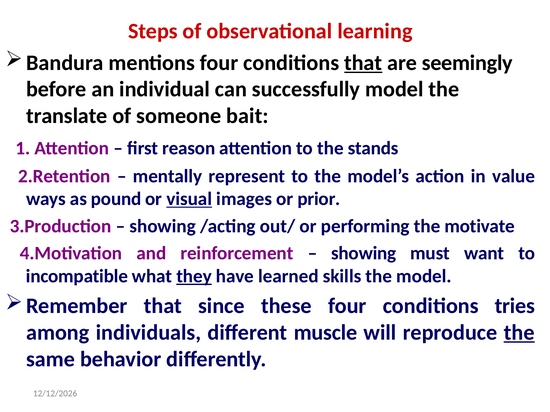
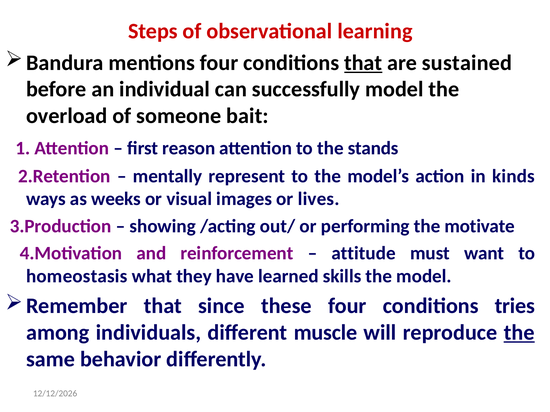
seemingly: seemingly -> sustained
translate: translate -> overload
value: value -> kinds
pound: pound -> weeks
visual underline: present -> none
prior: prior -> lives
showing at (364, 254): showing -> attitude
incompatible: incompatible -> homeostasis
they underline: present -> none
